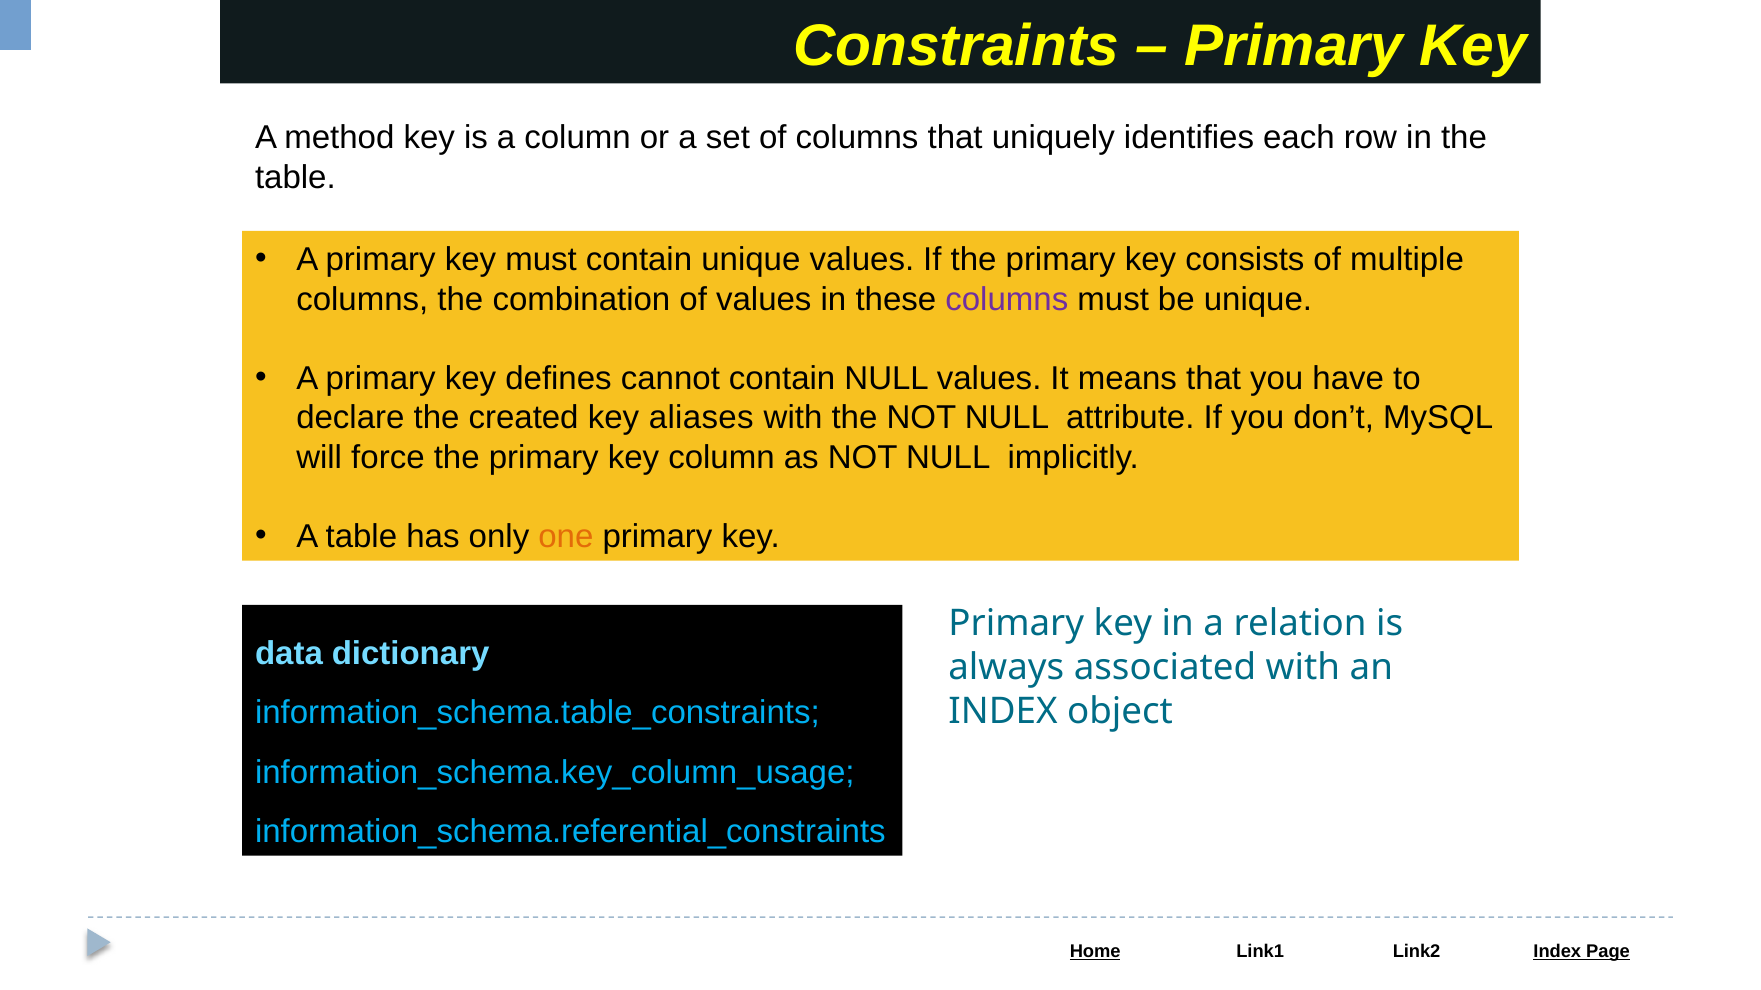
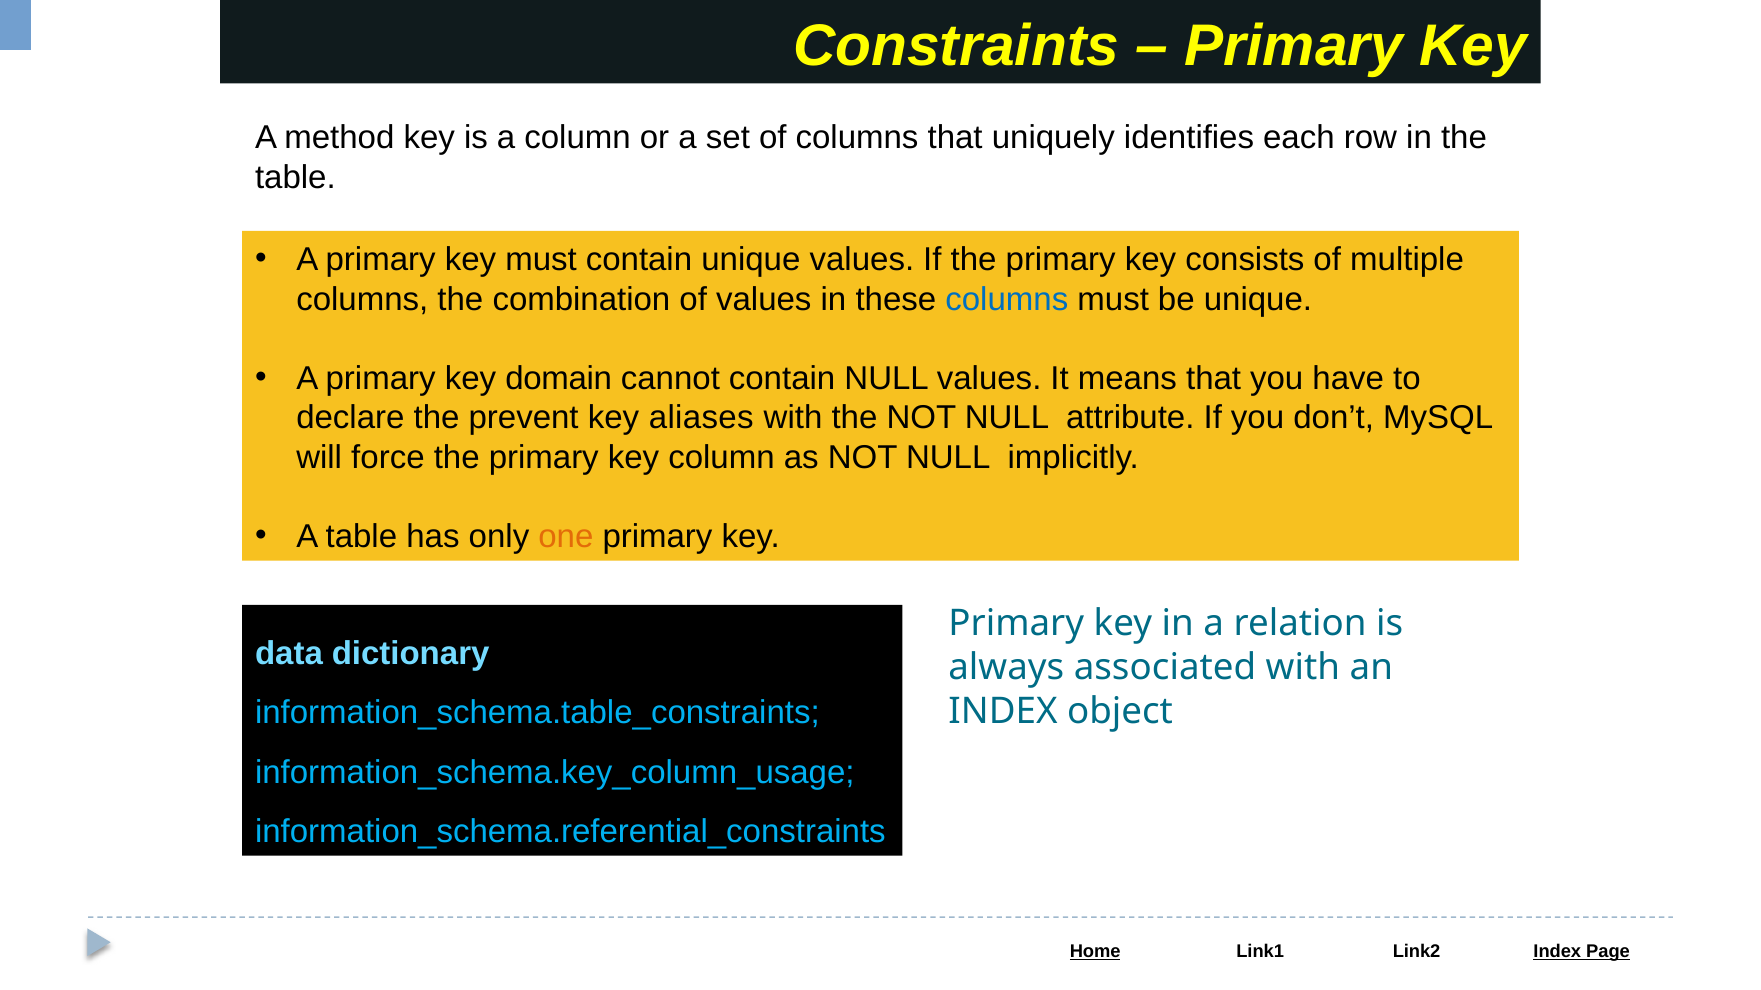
columns at (1007, 299) colour: purple -> blue
defines: defines -> domain
created: created -> prevent
